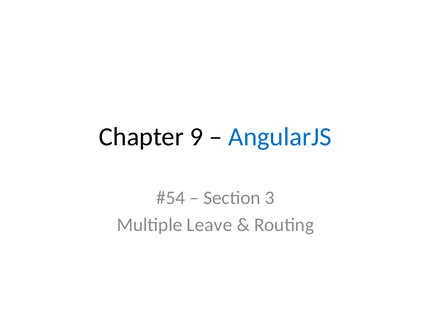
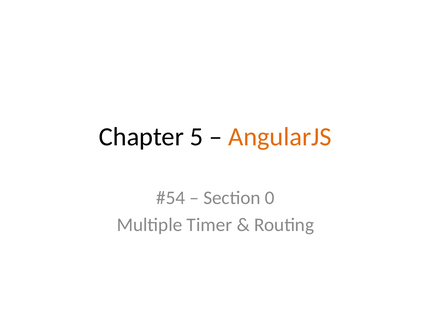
9: 9 -> 5
AngularJS colour: blue -> orange
3: 3 -> 0
Leave: Leave -> Timer
